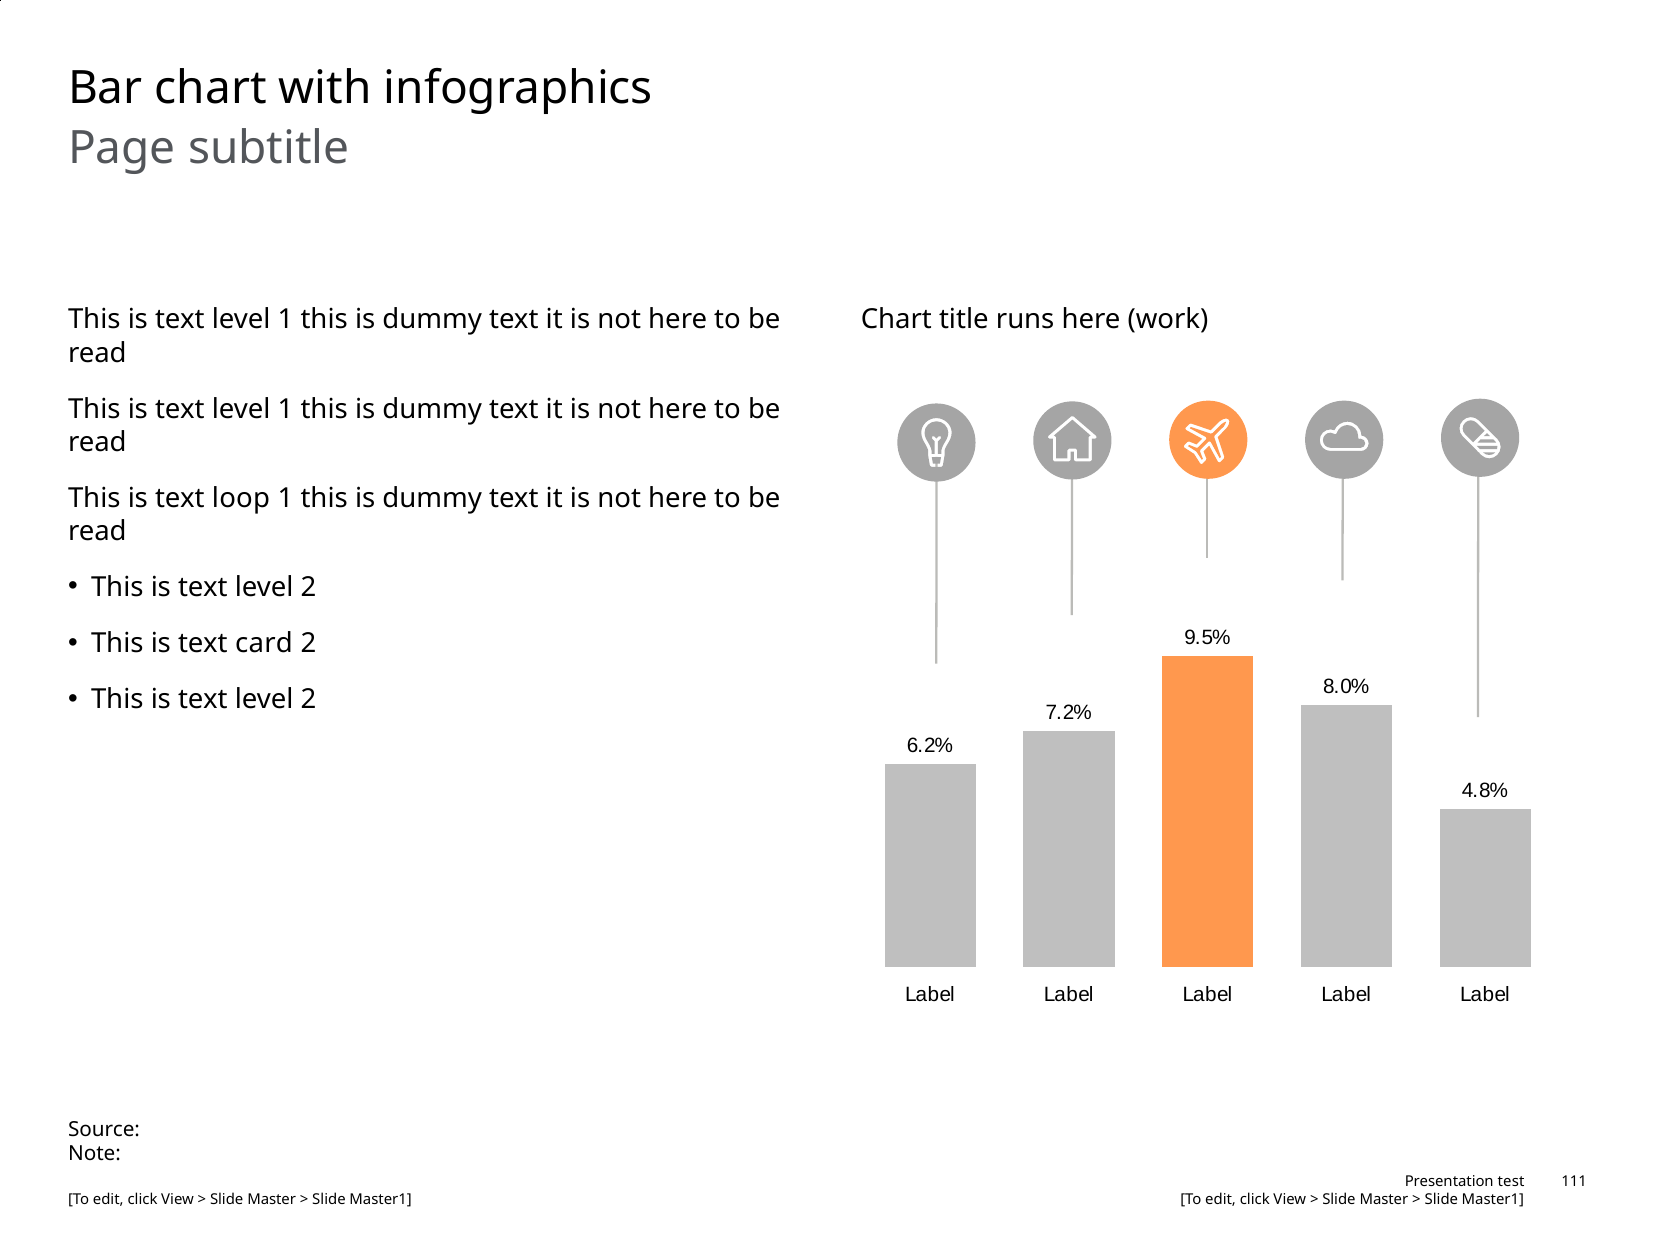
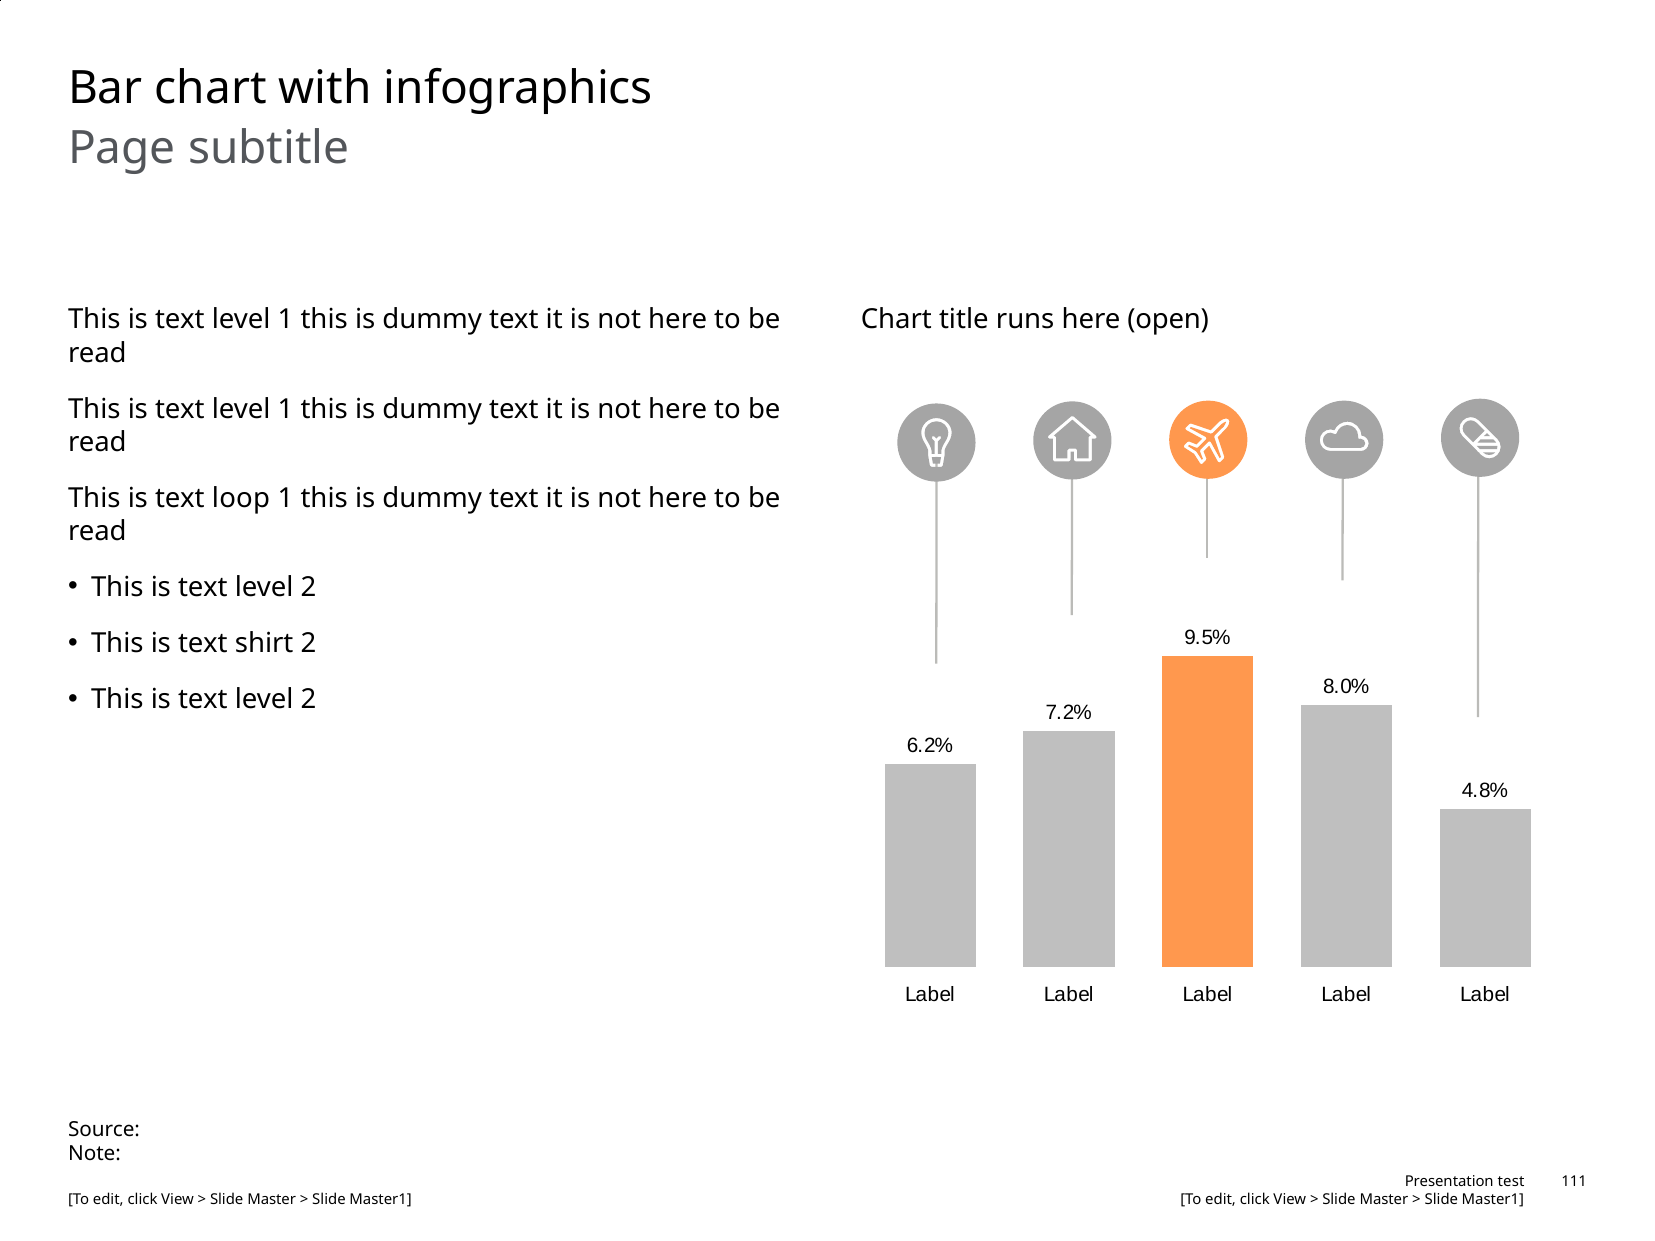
work: work -> open
card: card -> shirt
